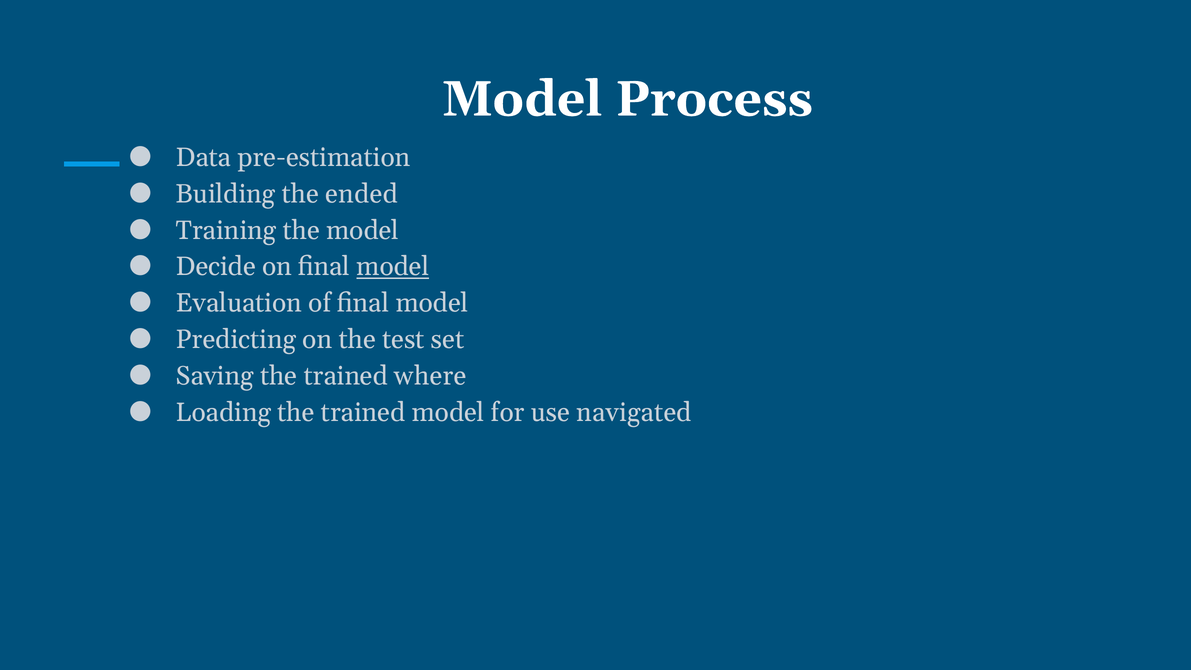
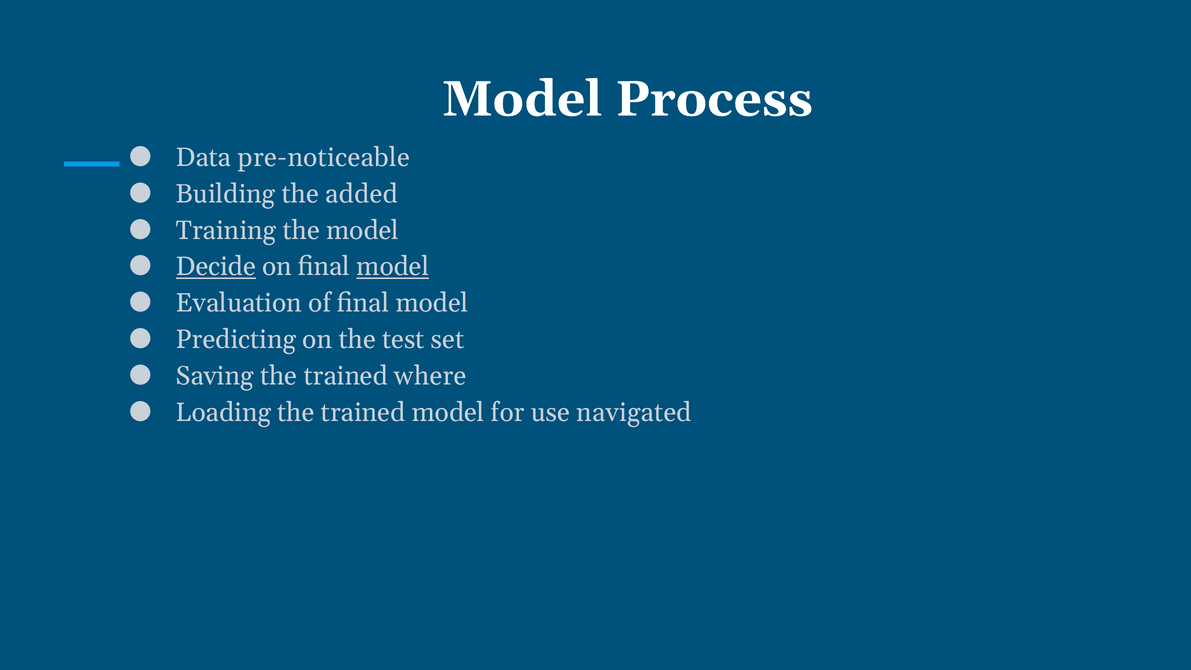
pre-estimation: pre-estimation -> pre-noticeable
ended: ended -> added
Decide underline: none -> present
